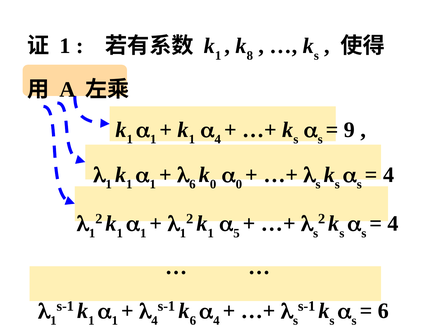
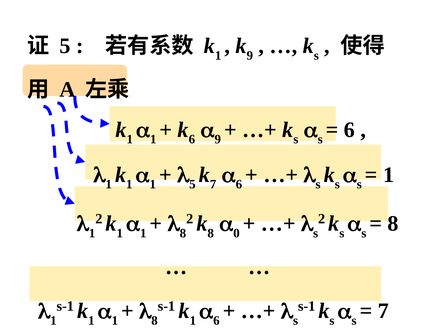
1 at (65, 46): 1 -> 5
8 at (250, 56): 8 -> 9
1 at (192, 140): 1 -> 6
4 at (218, 140): 4 -> 9
9 at (349, 130): 9 -> 6
6 at (192, 185): 6 -> 5
0 at (213, 185): 0 -> 7
0 at (239, 185): 0 -> 6
4 at (389, 175): 4 -> 1
1 at (183, 233): 1 -> 8
1 at (211, 233): 1 -> 8
5: 5 -> 0
4 at (393, 224): 4 -> 8
4 at (155, 321): 4 -> 8
6 at (193, 321): 6 -> 1
4 at (216, 321): 4 -> 6
6 at (383, 311): 6 -> 7
